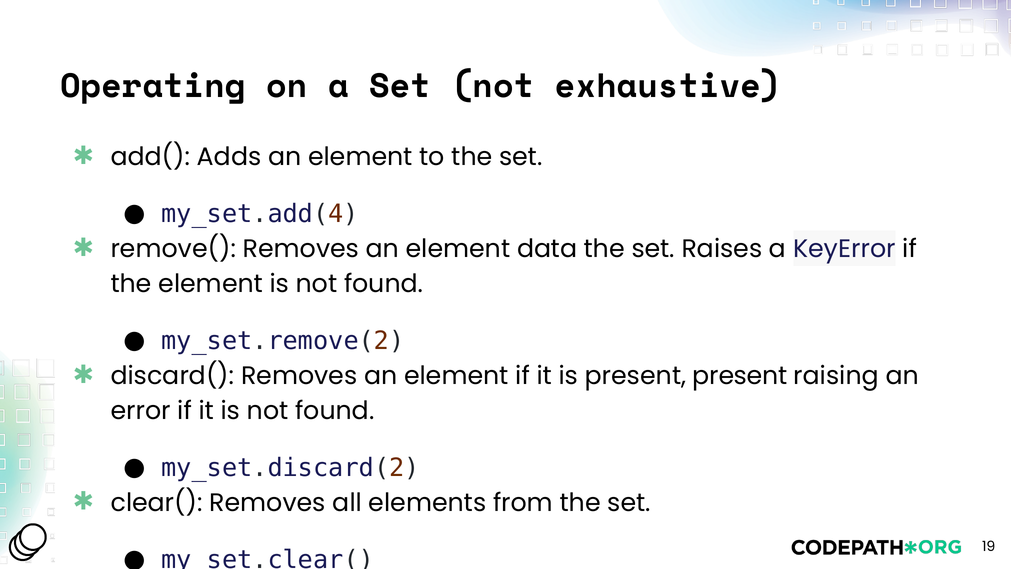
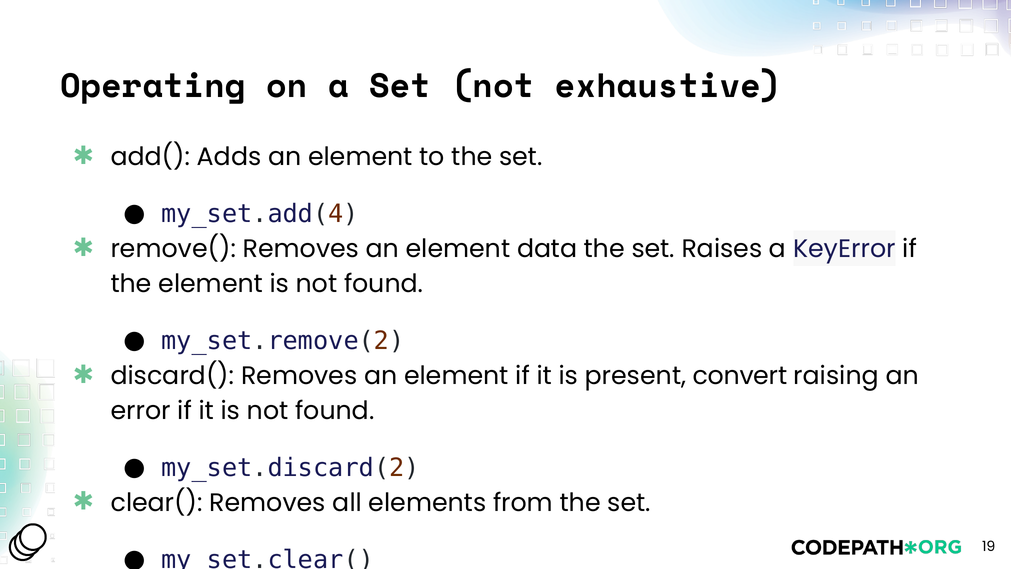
present present: present -> convert
